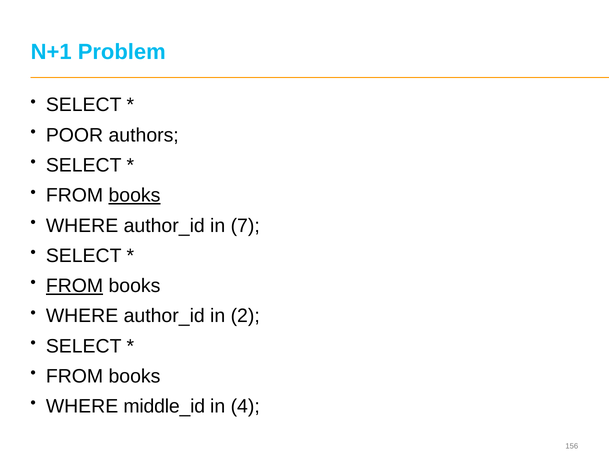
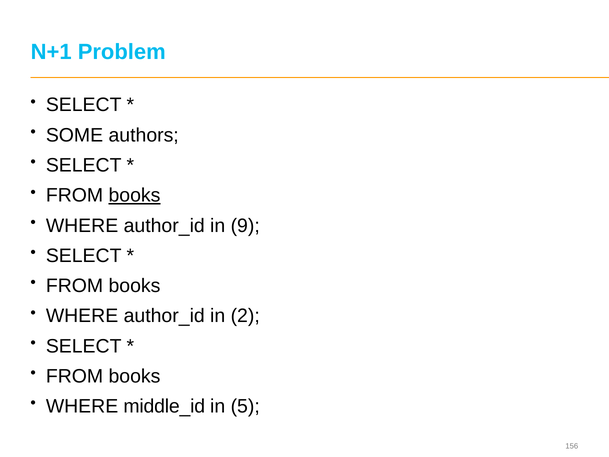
POOR: POOR -> SOME
7: 7 -> 9
FROM at (75, 286) underline: present -> none
4: 4 -> 5
